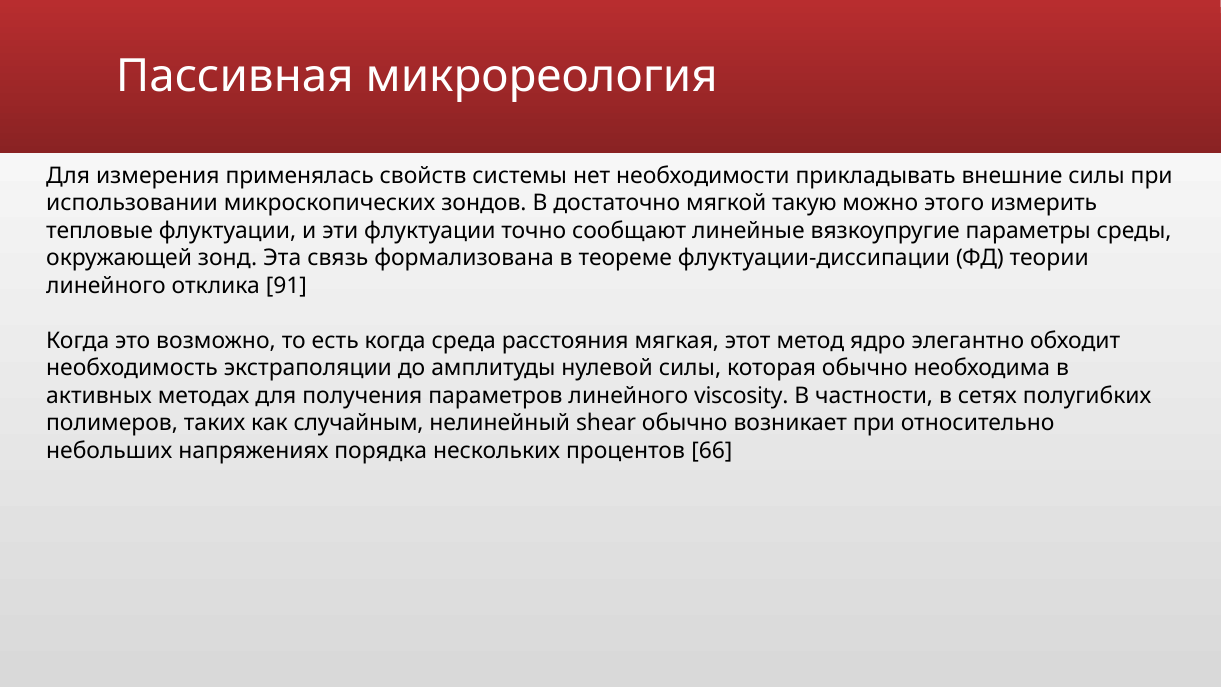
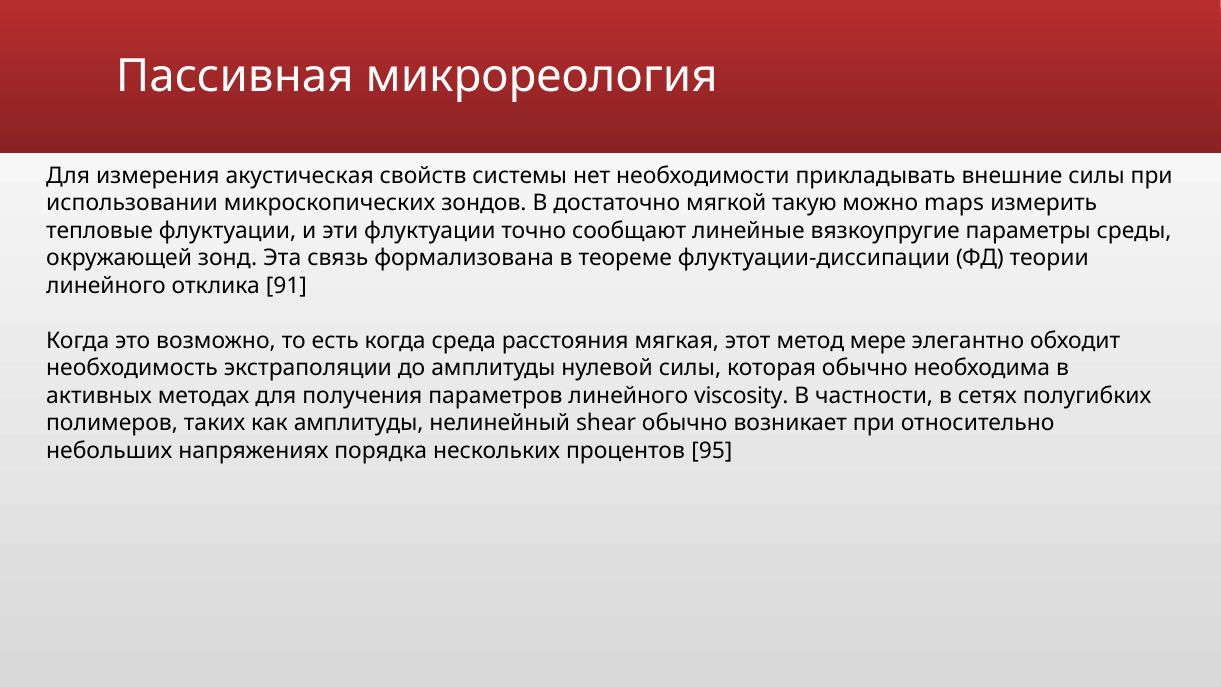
применялась: применялась -> акустическая
этого: этого -> maps
ядро: ядро -> мере
как случайным: случайным -> амплитуды
66: 66 -> 95
